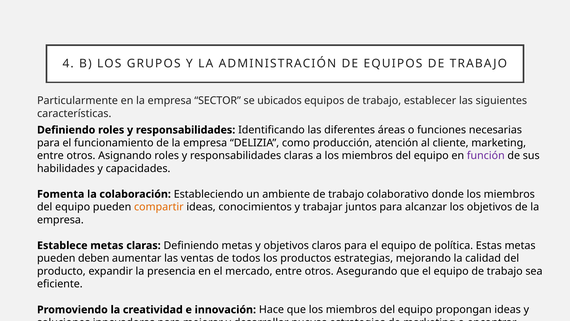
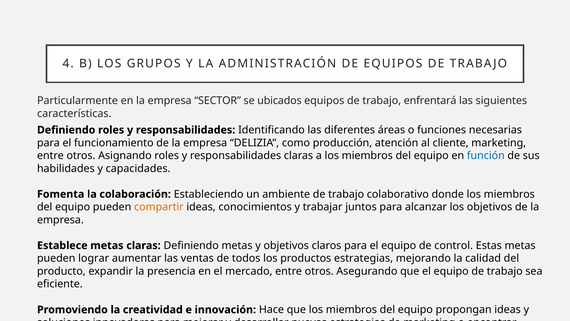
establecer: establecer -> enfrentará
función colour: purple -> blue
política: política -> control
deben: deben -> lograr
